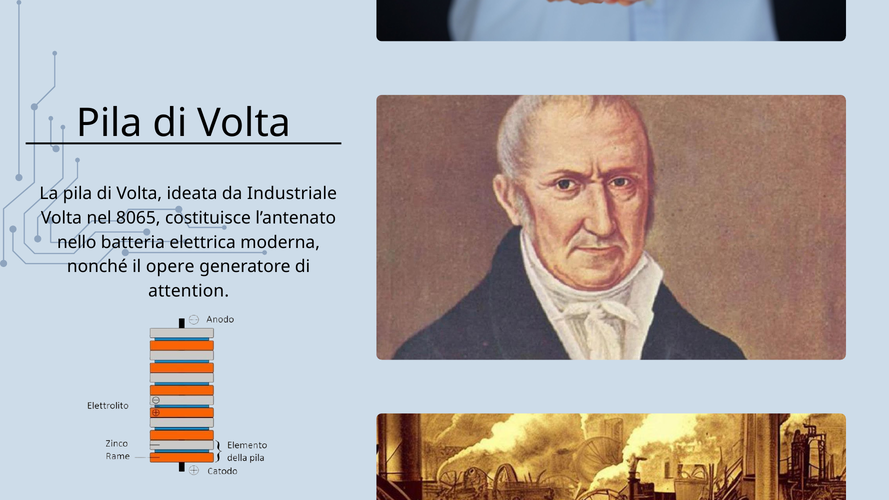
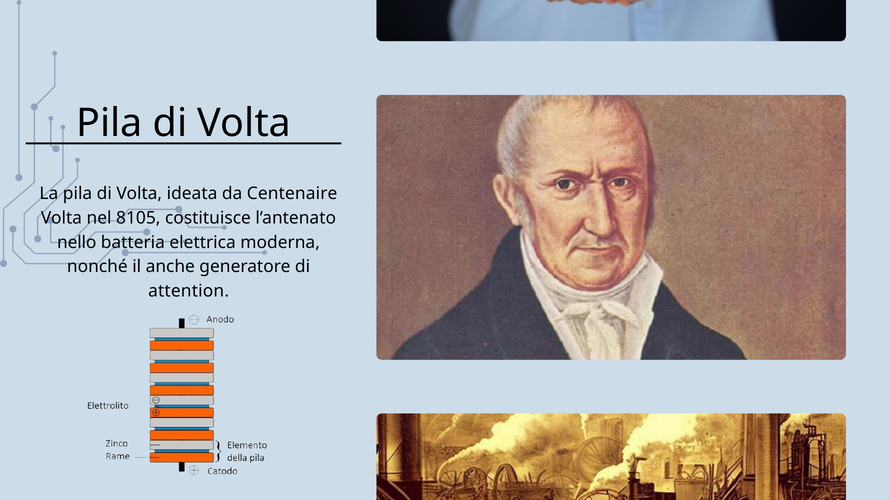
Industriale: Industriale -> Centenaire
8065: 8065 -> 8105
opere: opere -> anche
